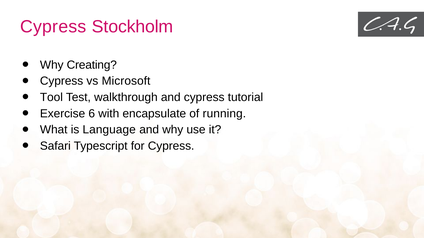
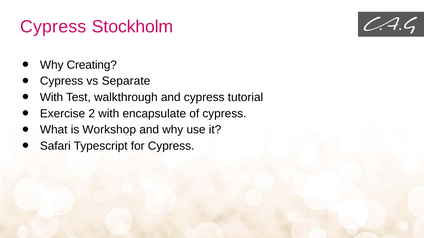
Microsoft: Microsoft -> Separate
Tool at (51, 98): Tool -> With
6: 6 -> 2
of running: running -> cypress
Language: Language -> Workshop
